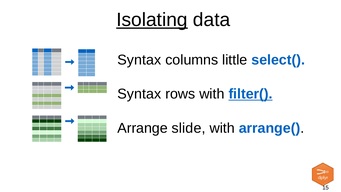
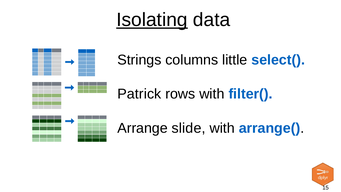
Syntax at (139, 60): Syntax -> Strings
Syntax at (139, 94): Syntax -> Patrick
filter( underline: present -> none
